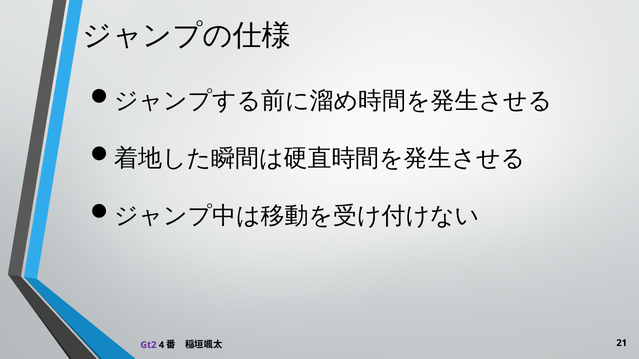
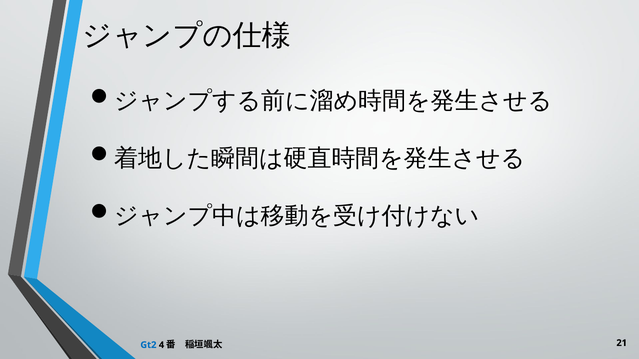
Gt2 colour: purple -> blue
